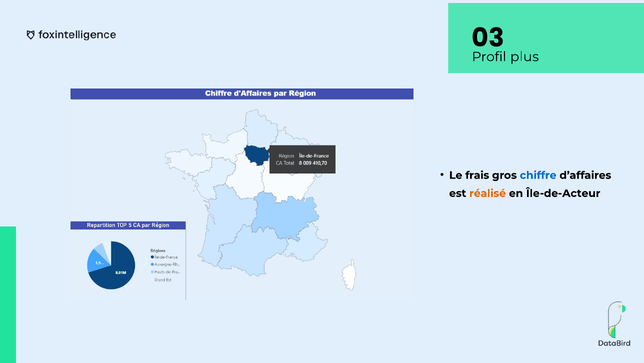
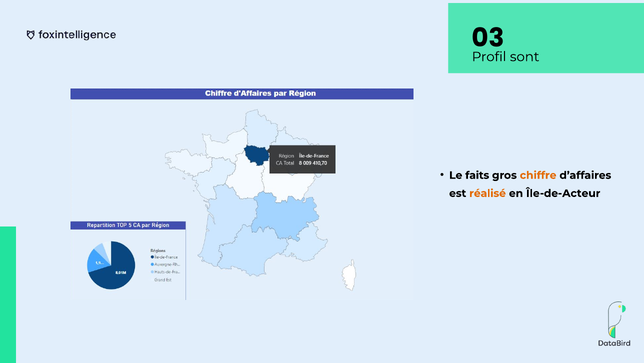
plus: plus -> sont
frais: frais -> faits
chiffre colour: blue -> orange
